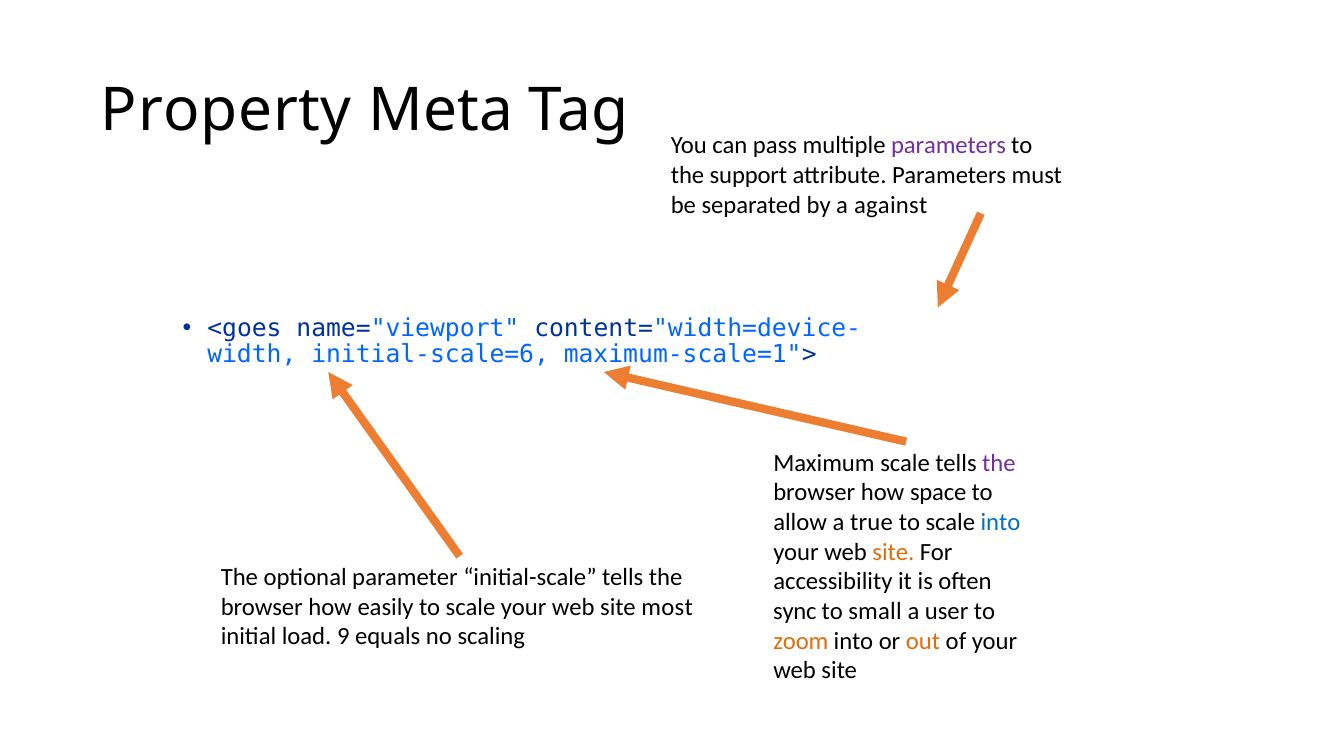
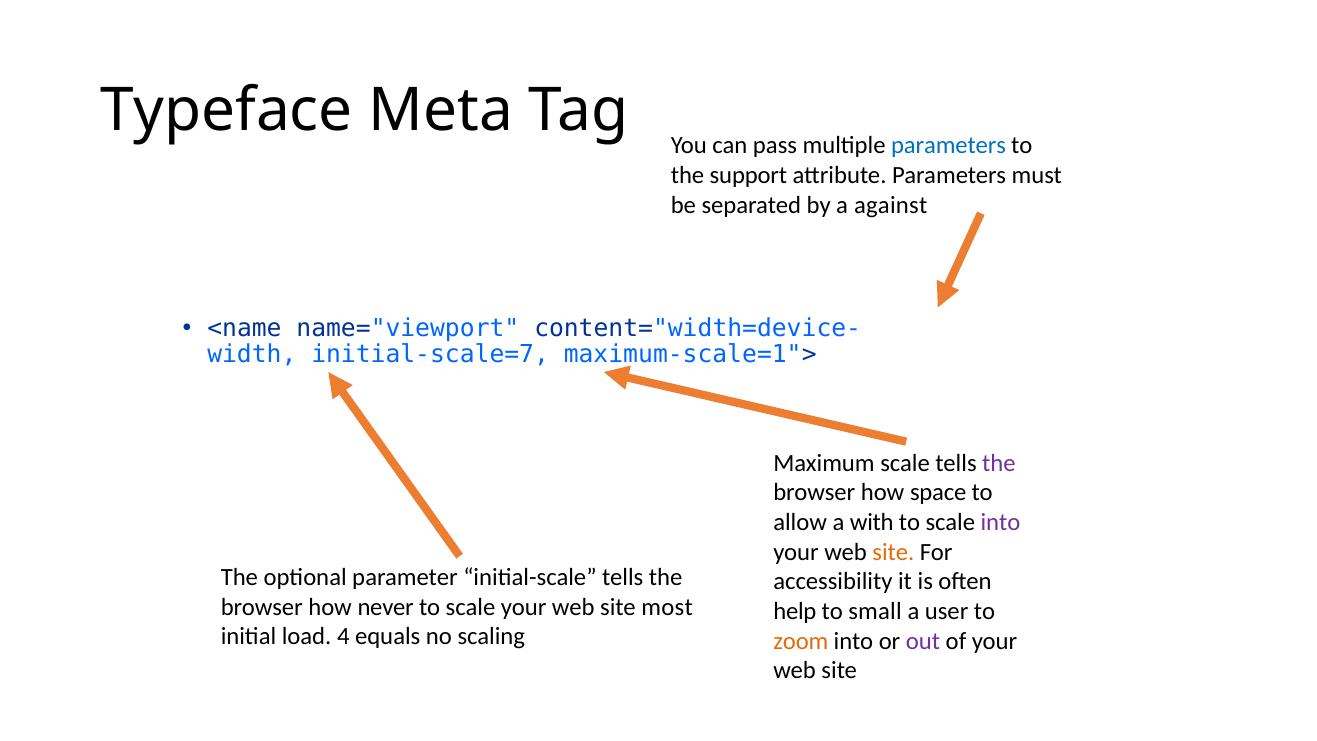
Property: Property -> Typeface
parameters at (948, 146) colour: purple -> blue
<goes: <goes -> <name
initial-scale=6: initial-scale=6 -> initial-scale=7
true: true -> with
into at (1000, 522) colour: blue -> purple
easily: easily -> never
sync: sync -> help
9: 9 -> 4
out colour: orange -> purple
